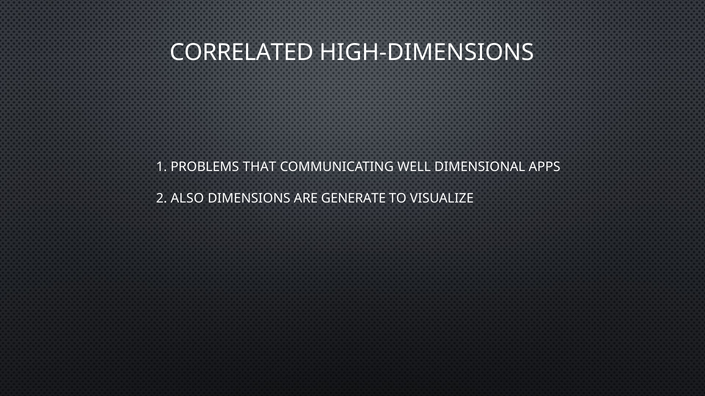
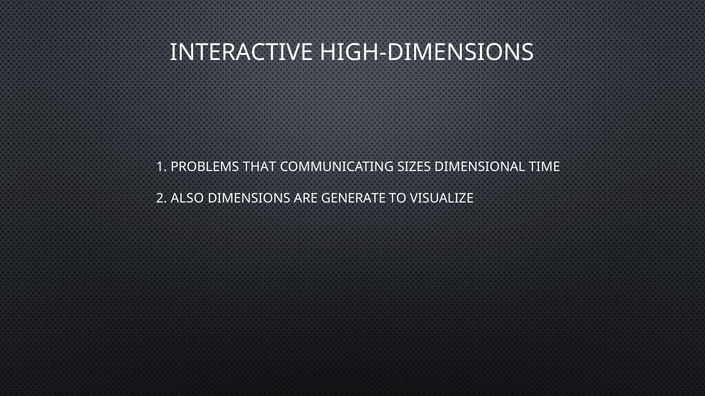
CORRELATED: CORRELATED -> INTERACTIVE
WELL: WELL -> SIZES
APPS: APPS -> TIME
